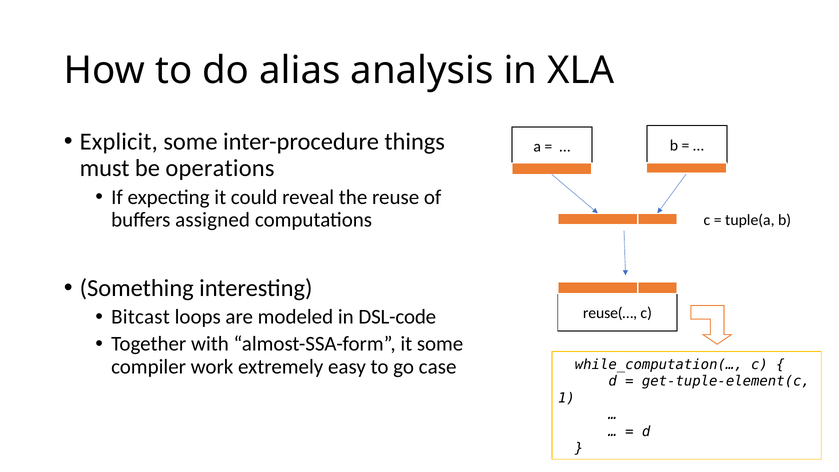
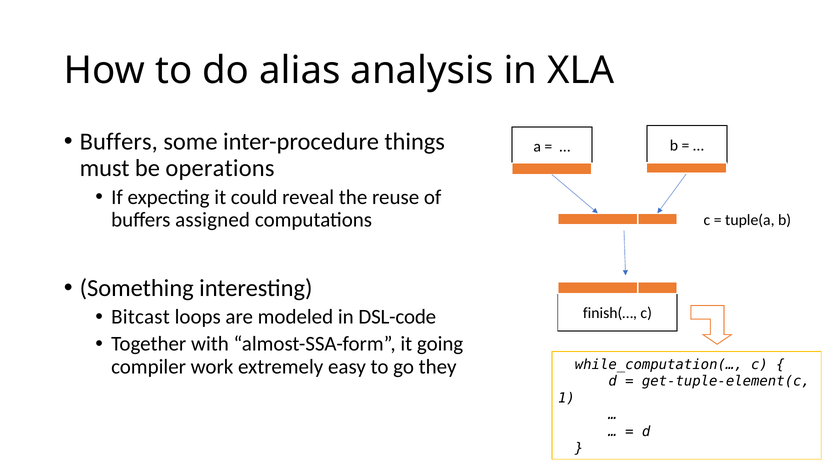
Explicit at (119, 142): Explicit -> Buffers
reuse(…: reuse(… -> finish(…
it some: some -> going
case: case -> they
